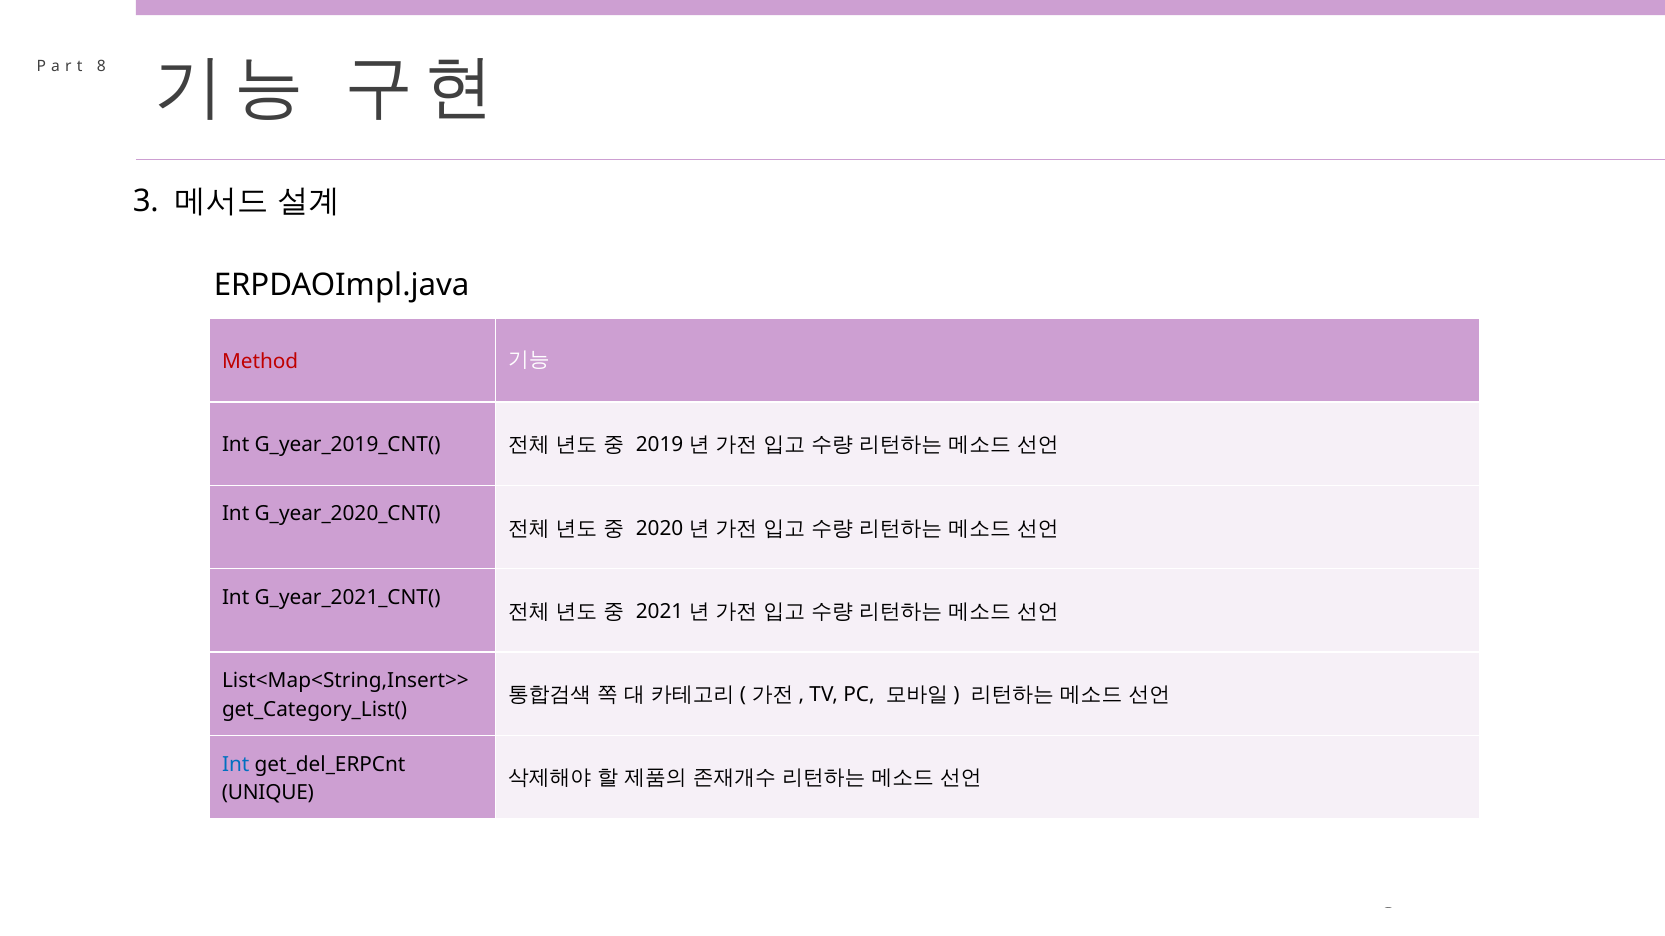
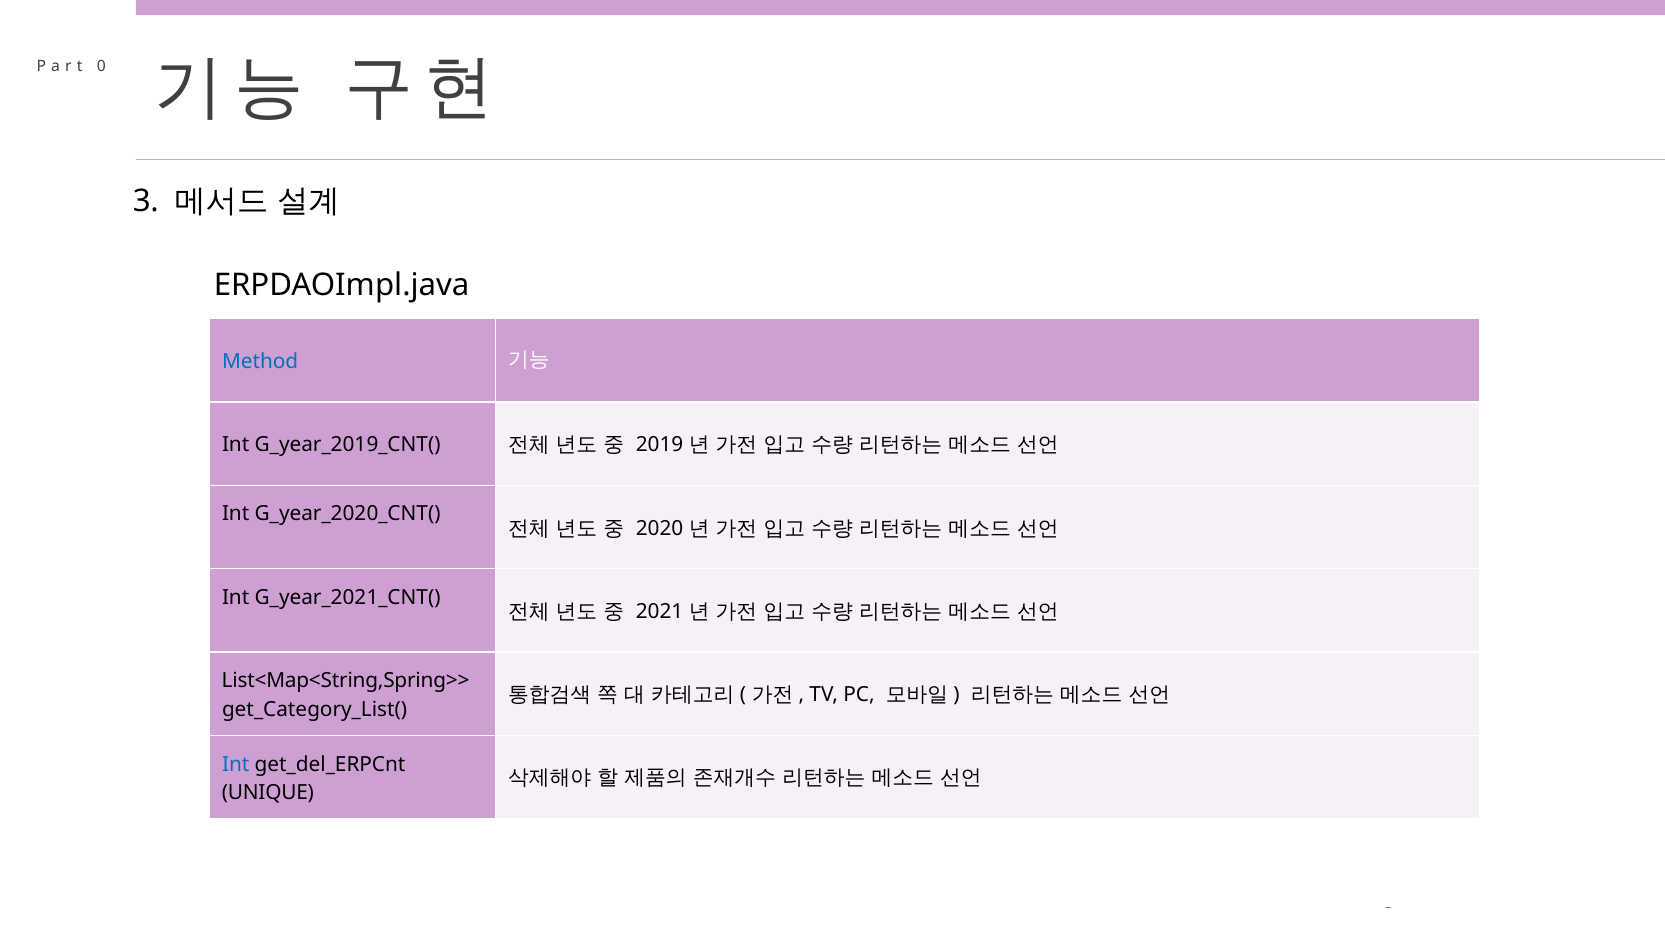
8: 8 -> 0
Method colour: red -> blue
List<Map<String,Insert>>: List<Map<String,Insert>> -> List<Map<String,Spring>>
